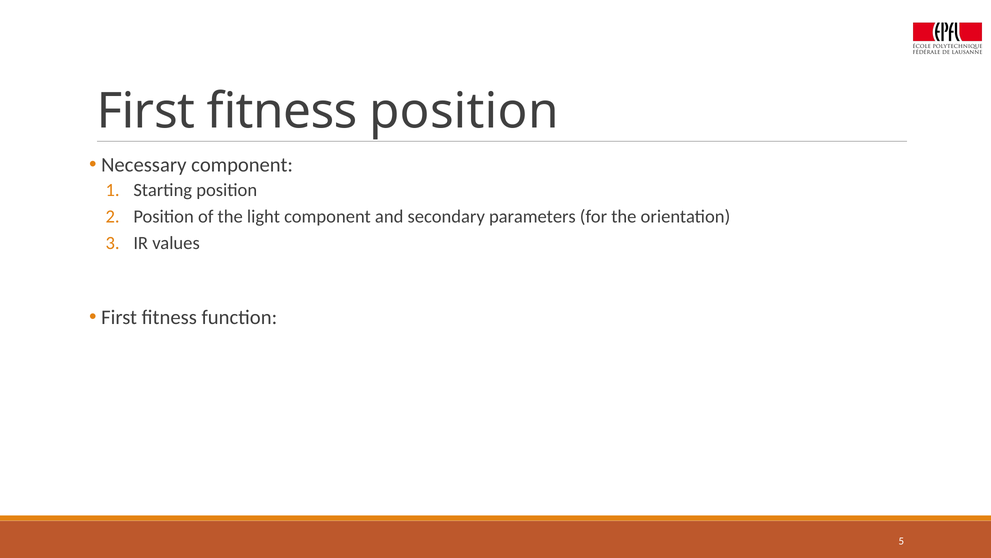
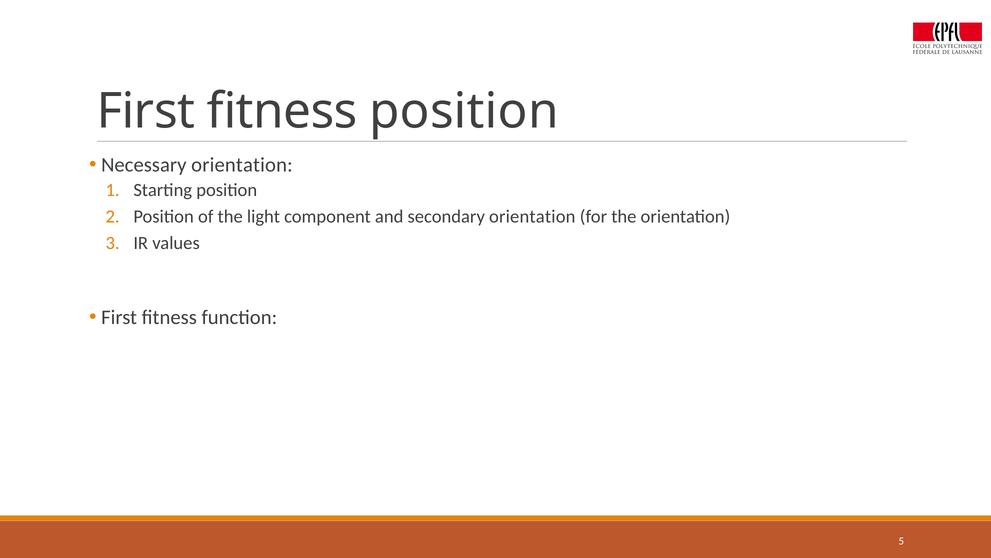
Necessary component: component -> orientation
secondary parameters: parameters -> orientation
